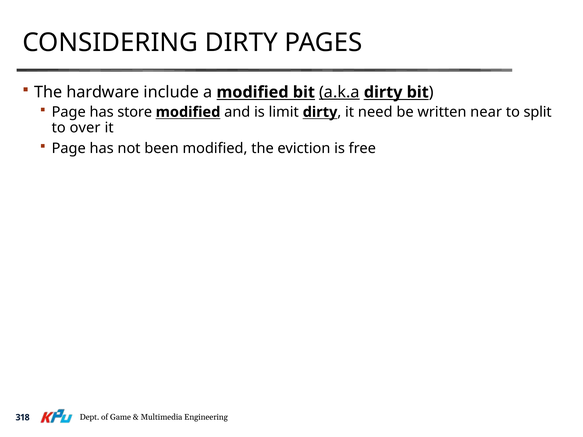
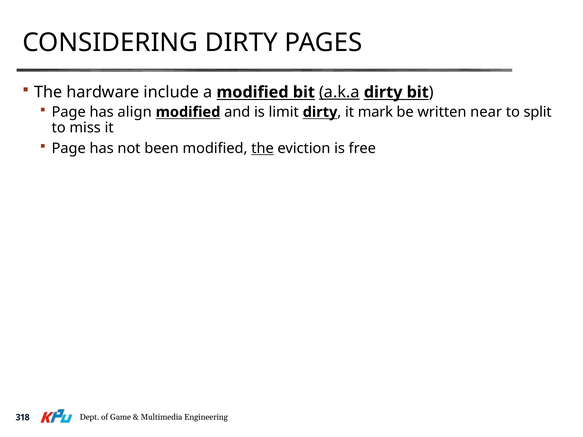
store: store -> align
need: need -> mark
over: over -> miss
the at (263, 148) underline: none -> present
